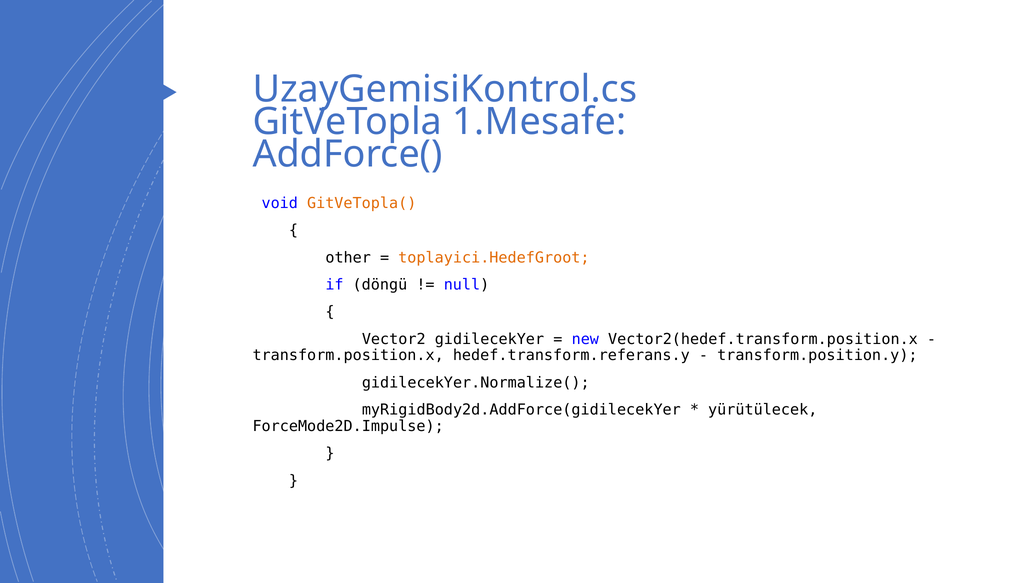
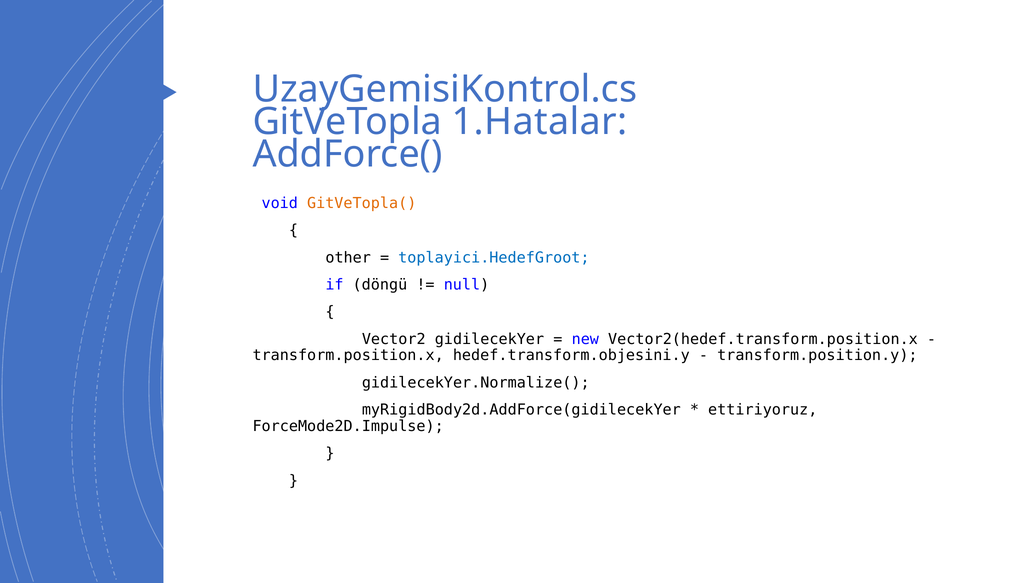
1.Mesafe: 1.Mesafe -> 1.Hatalar
toplayici.HedefGroot colour: orange -> blue
hedef.transform.referans.y: hedef.transform.referans.y -> hedef.transform.objesini.y
yürütülecek: yürütülecek -> ettiriyoruz
